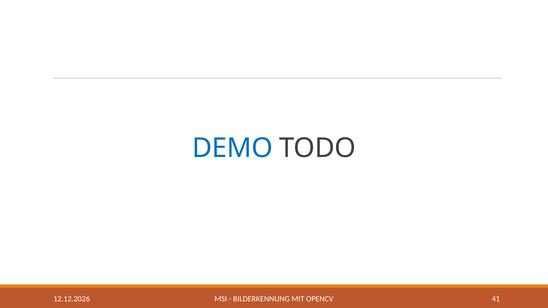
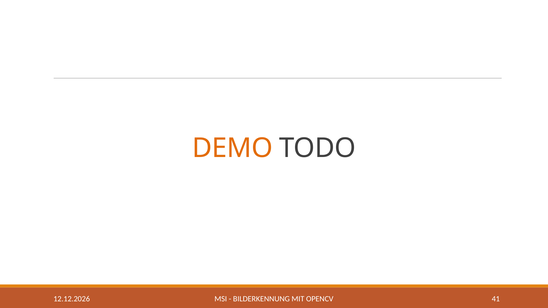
DEMO colour: blue -> orange
